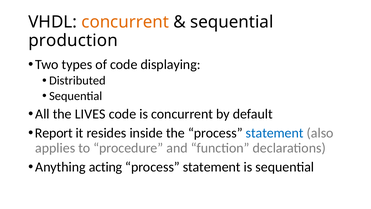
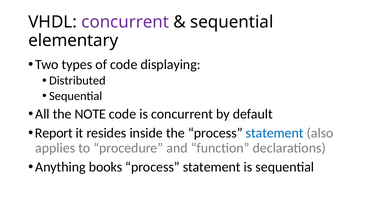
concurrent at (125, 22) colour: orange -> purple
production: production -> elementary
LIVES: LIVES -> NOTE
acting: acting -> books
